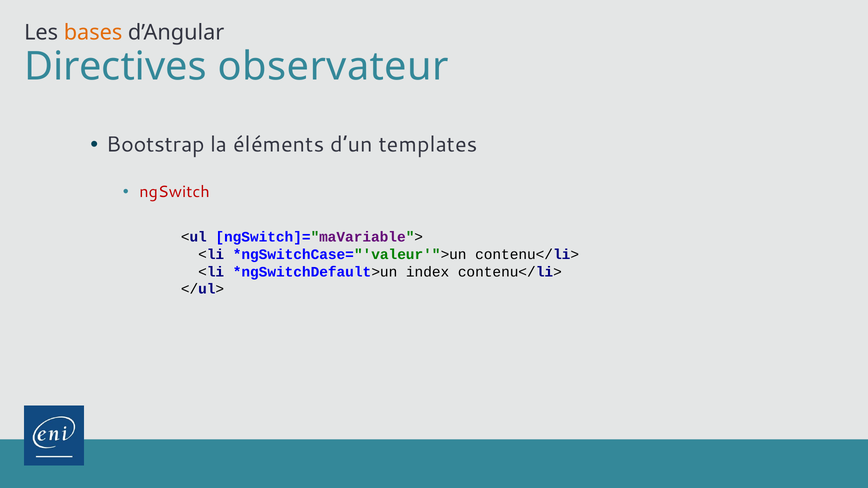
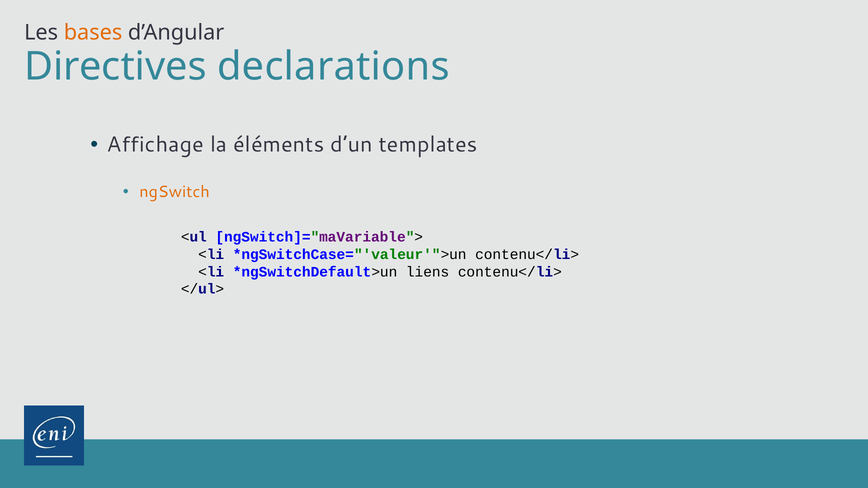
observateur: observateur -> declarations
Bootstrap: Bootstrap -> Affichage
ngSwitch colour: red -> orange
index: index -> liens
